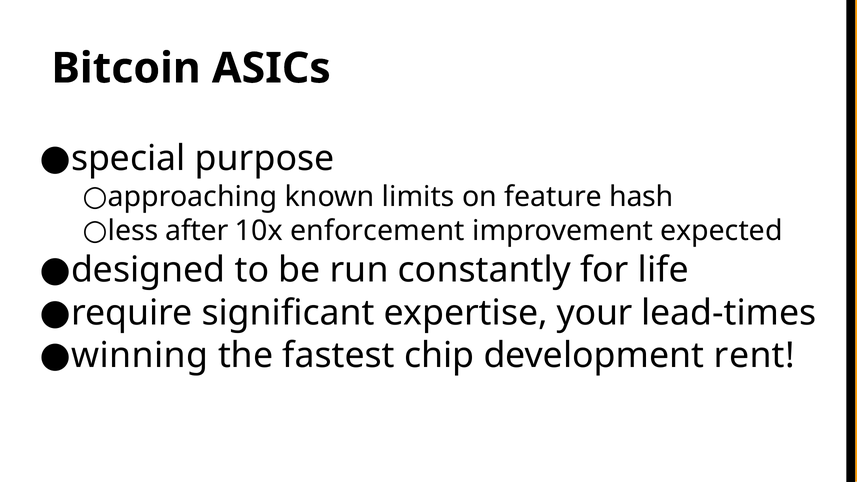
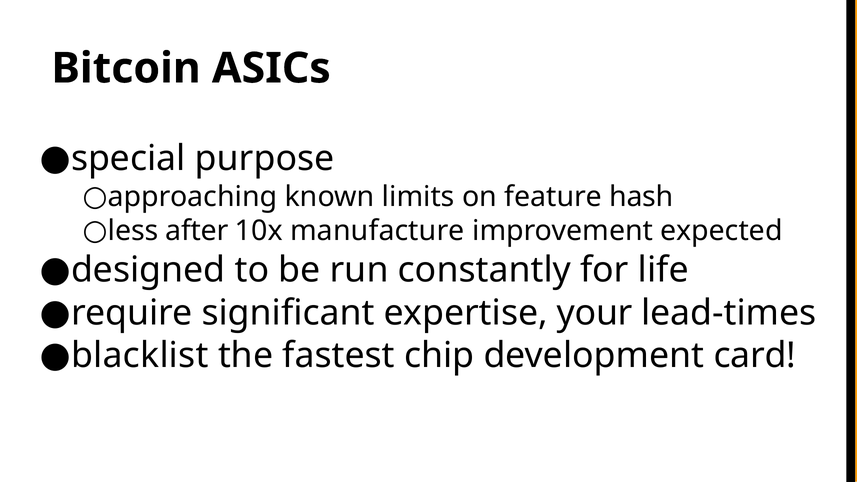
enforcement: enforcement -> manufacture
winning: winning -> blacklist
rent: rent -> card
